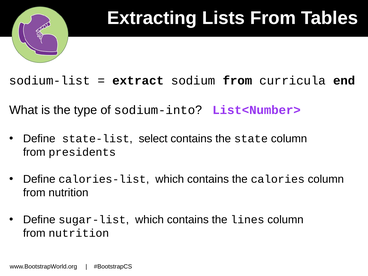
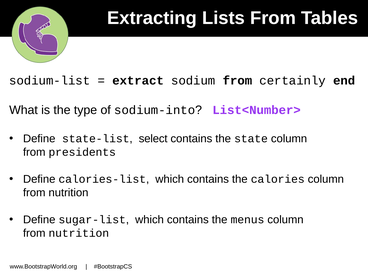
curricula: curricula -> certainly
lines: lines -> menus
